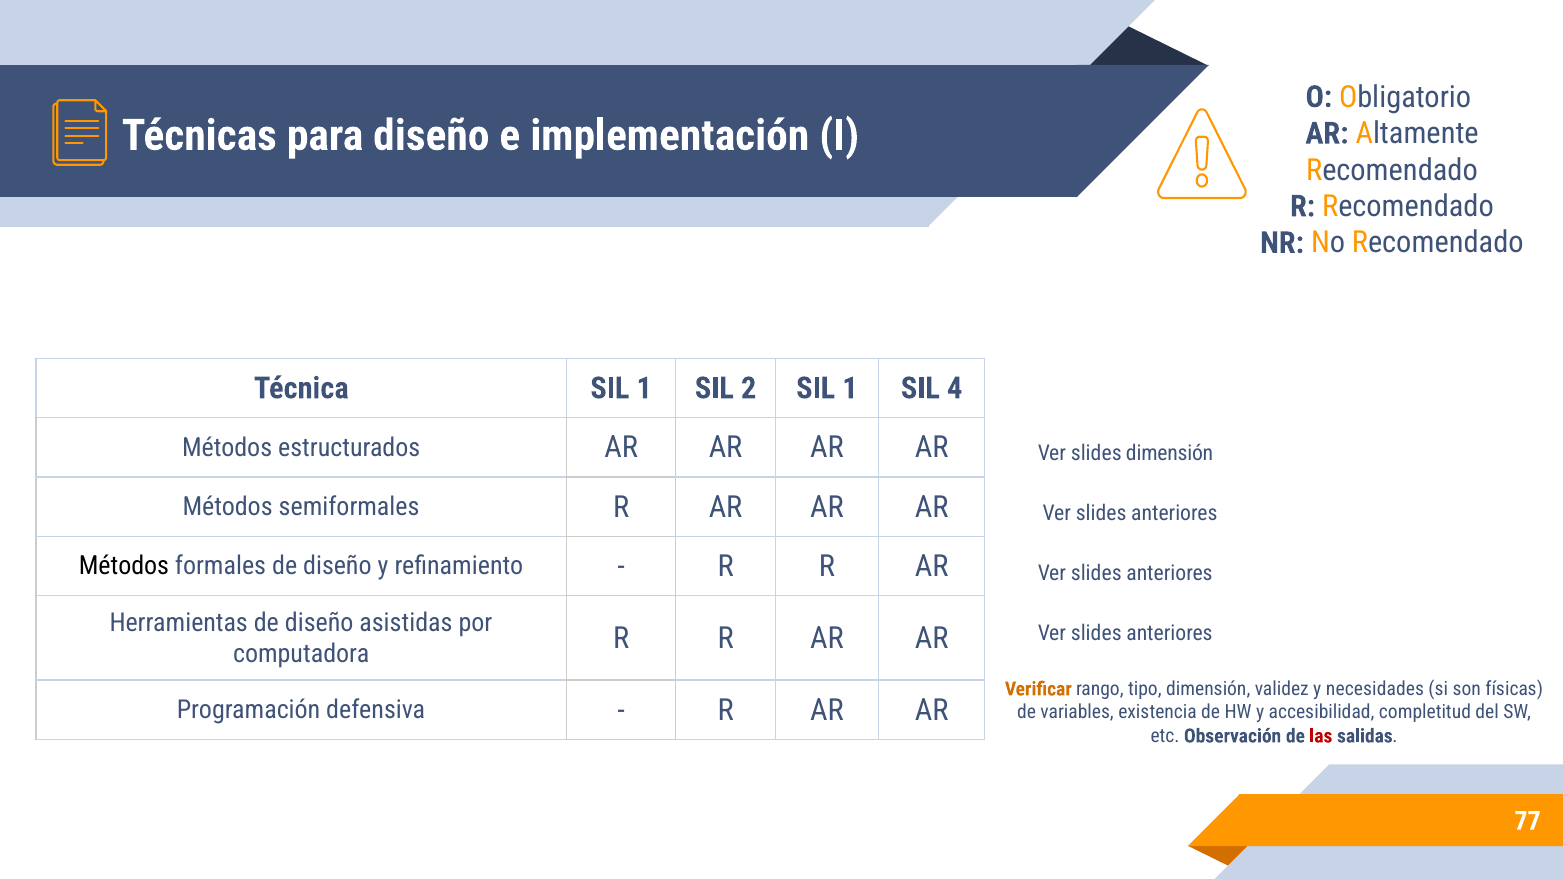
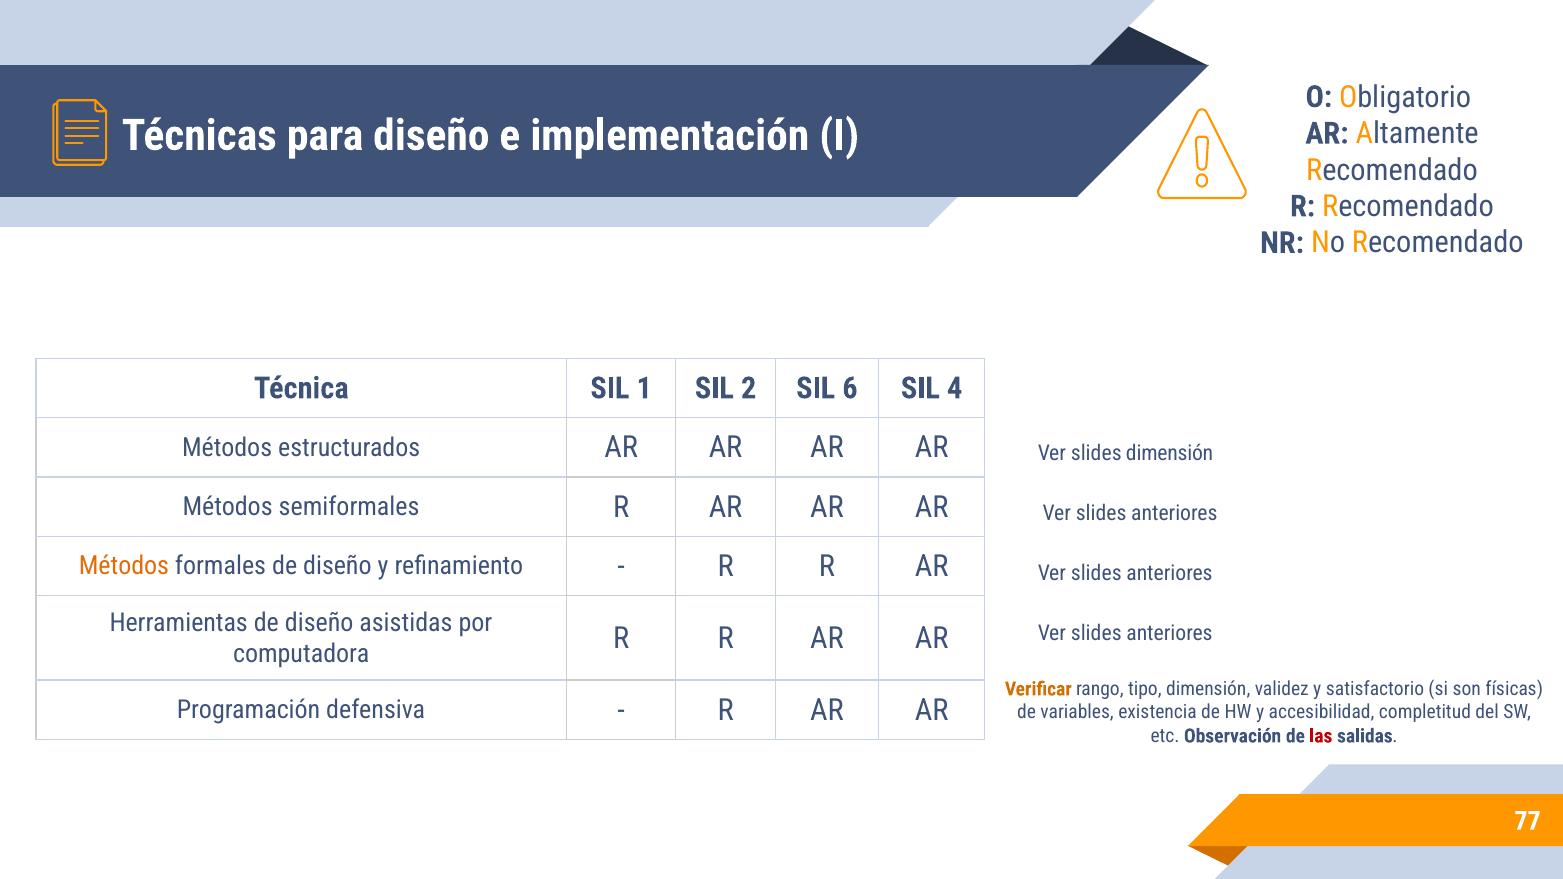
2 SIL 1: 1 -> 6
Métodos at (124, 567) colour: black -> orange
necesidades: necesidades -> satisfactorio
